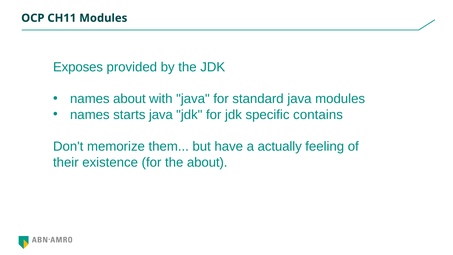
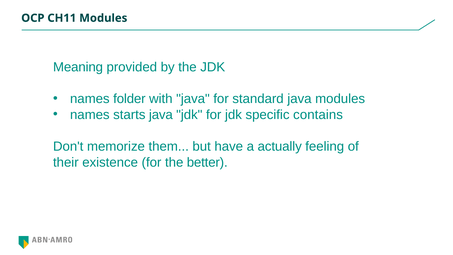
Exposes: Exposes -> Meaning
names about: about -> folder
the about: about -> better
